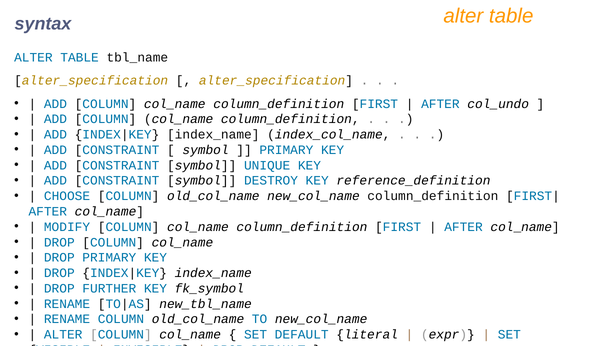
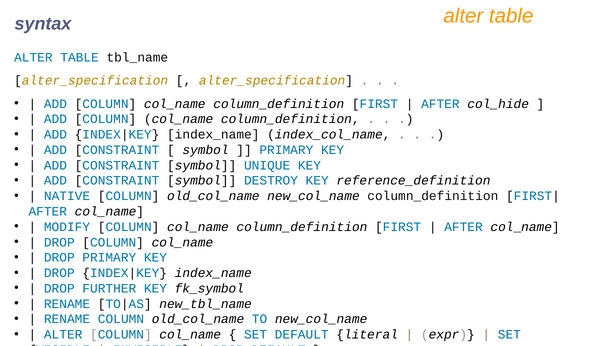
col_undo: col_undo -> col_hide
CHOOSE: CHOOSE -> NATIVE
